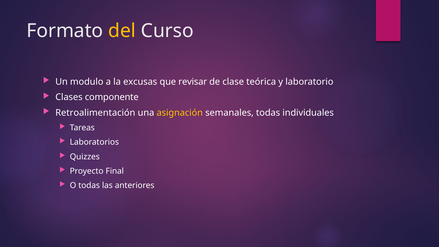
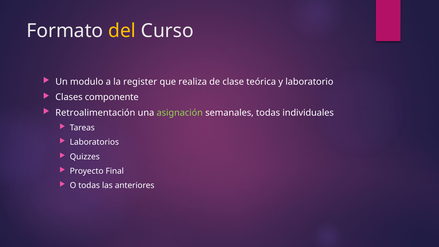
excusas: excusas -> register
revisar: revisar -> realiza
asignación colour: yellow -> light green
